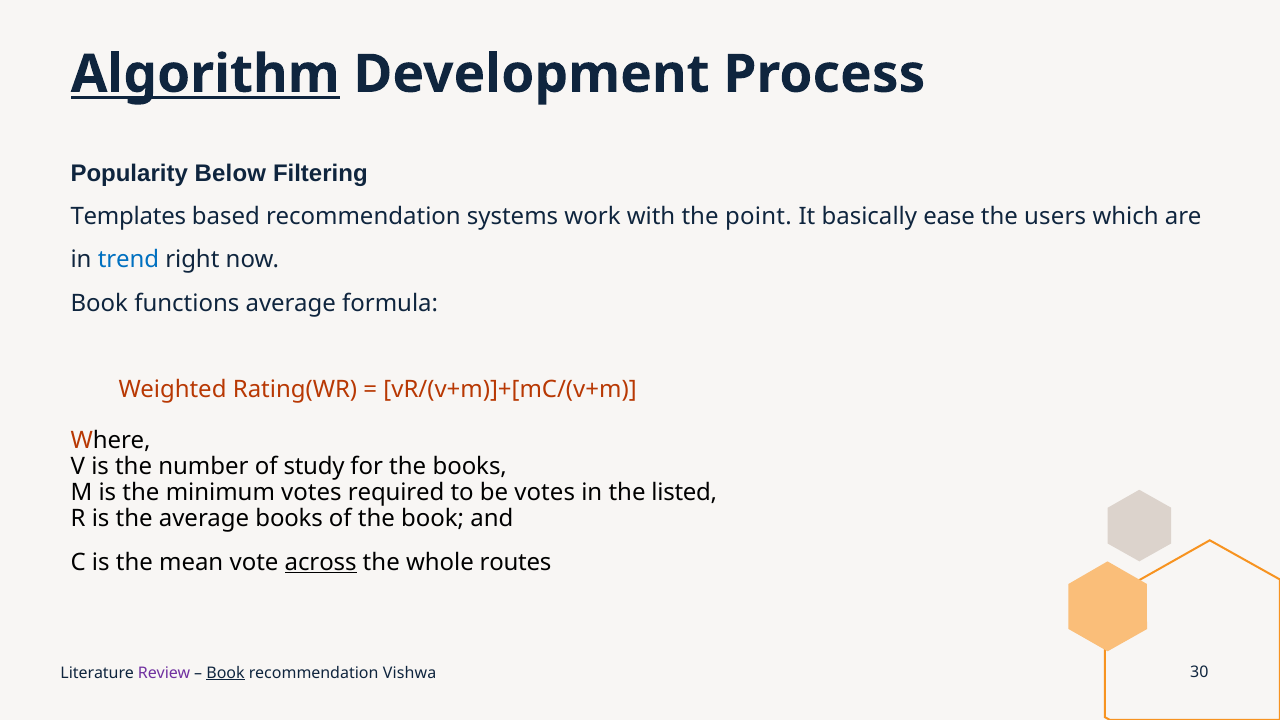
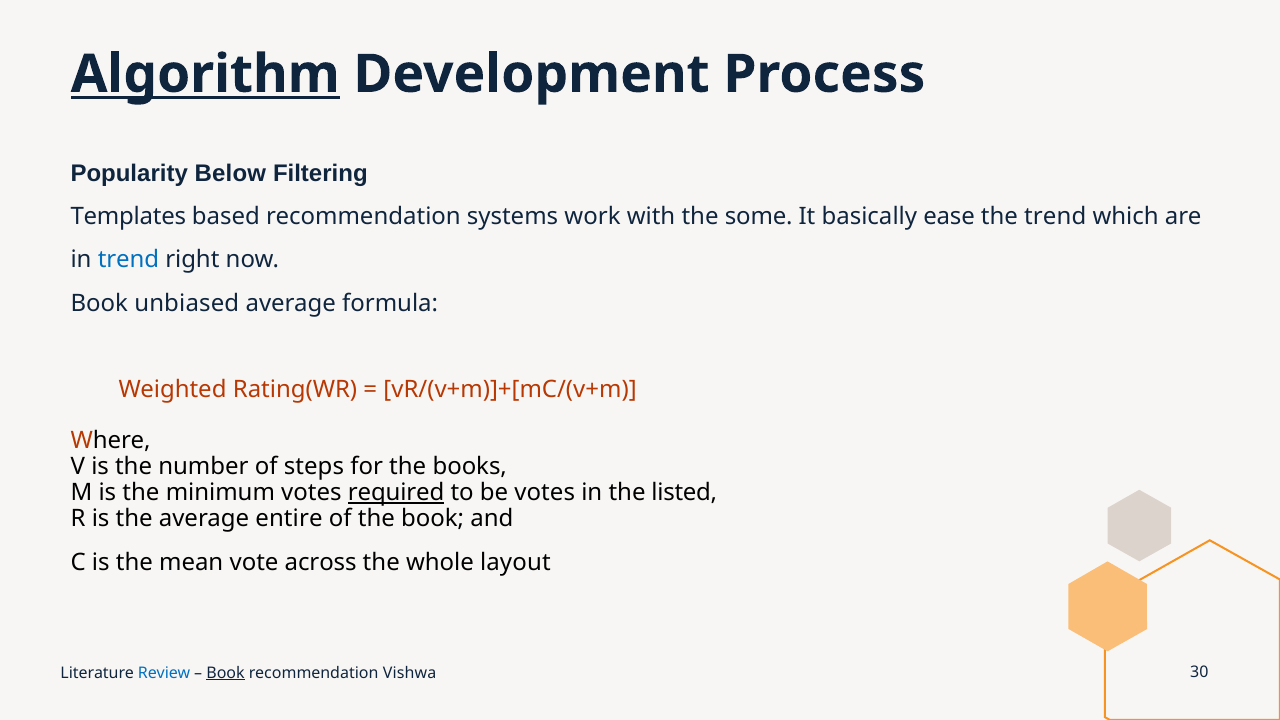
point: point -> some
the users: users -> trend
functions: functions -> unbiased
study: study -> steps
required underline: none -> present
average books: books -> entire
across underline: present -> none
routes: routes -> layout
Review colour: purple -> blue
